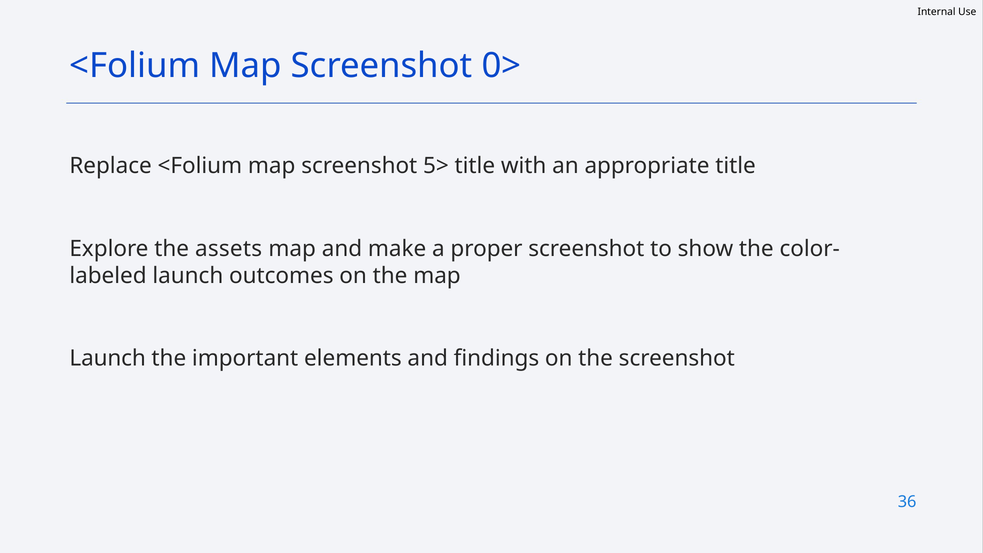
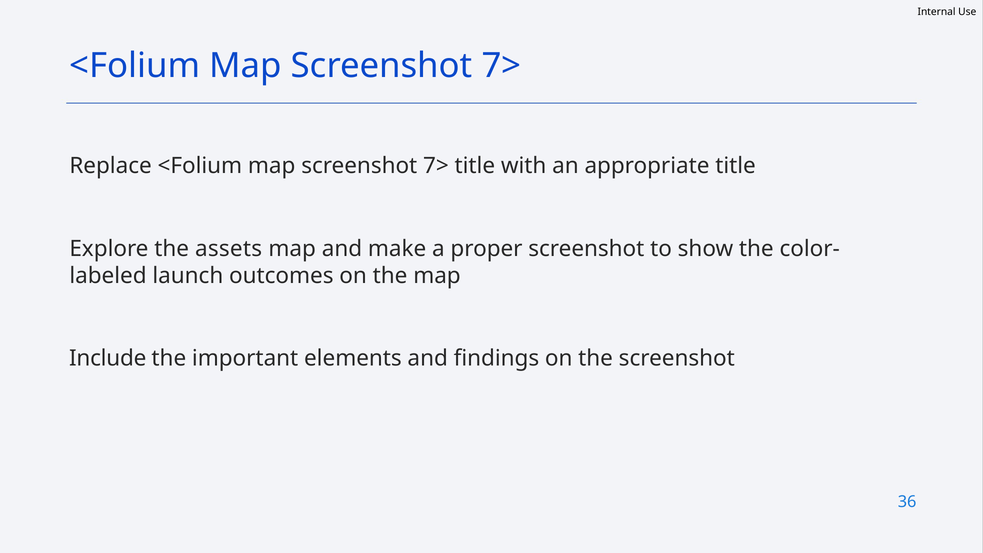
0> at (501, 66): 0> -> 7>
5> at (436, 166): 5> -> 7>
Launch at (108, 358): Launch -> Include
